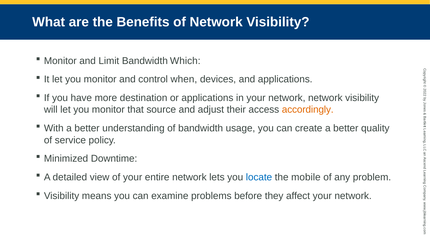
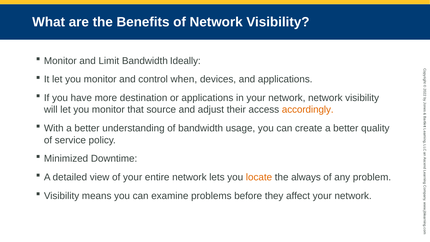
Which: Which -> Ideally
locate colour: blue -> orange
mobile: mobile -> always
